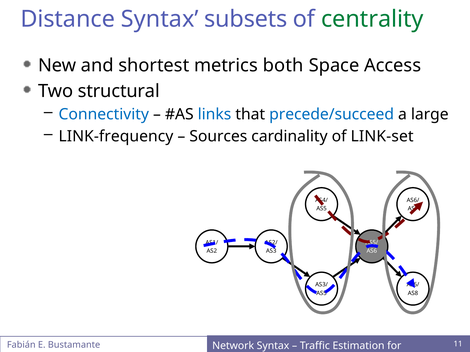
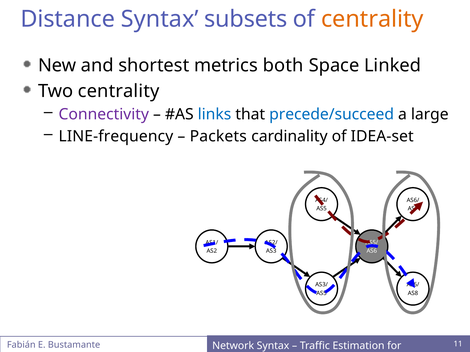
centrality at (372, 19) colour: green -> orange
Access: Access -> Linked
Two structural: structural -> centrality
Connectivity colour: blue -> purple
LINK-frequency: LINK-frequency -> LINE-frequency
Sources: Sources -> Packets
LINK-set: LINK-set -> IDEA-set
